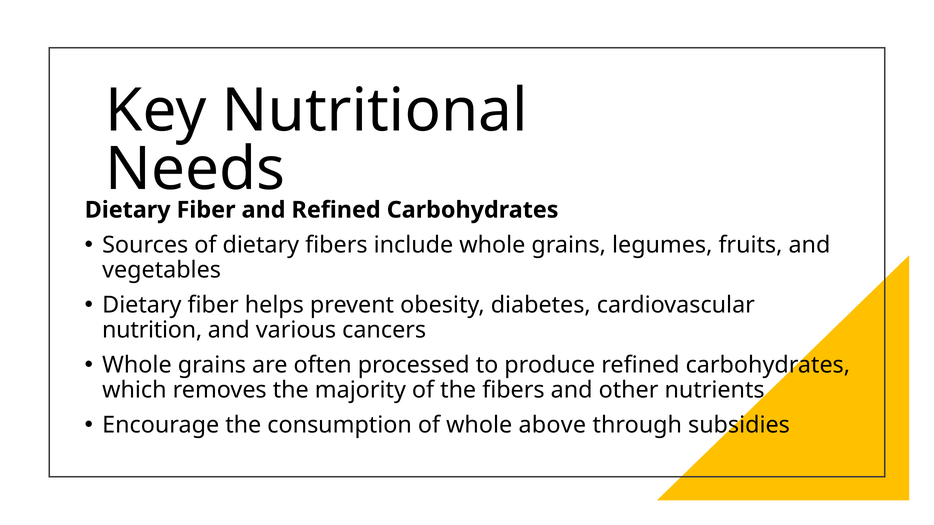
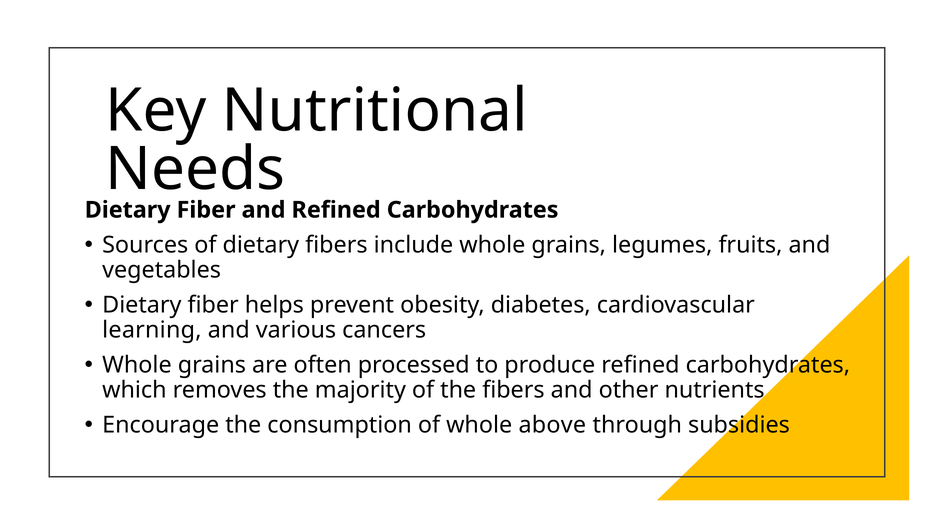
nutrition: nutrition -> learning
